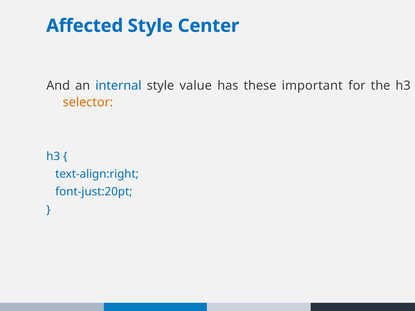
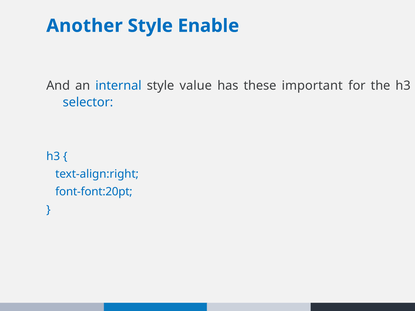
Affected: Affected -> Another
Center: Center -> Enable
selector colour: orange -> blue
font-just:20pt: font-just:20pt -> font-font:20pt
